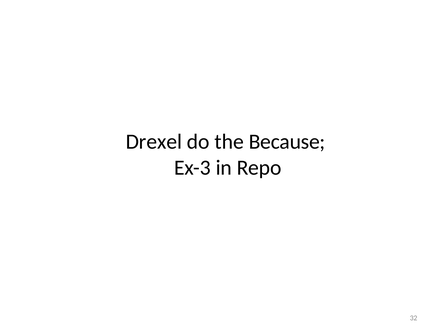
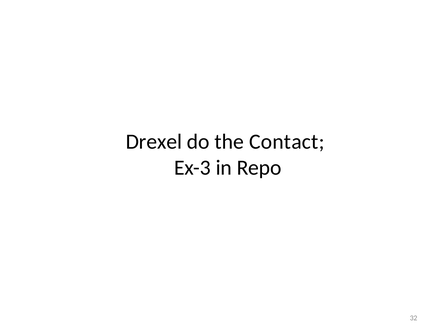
Because: Because -> Contact
